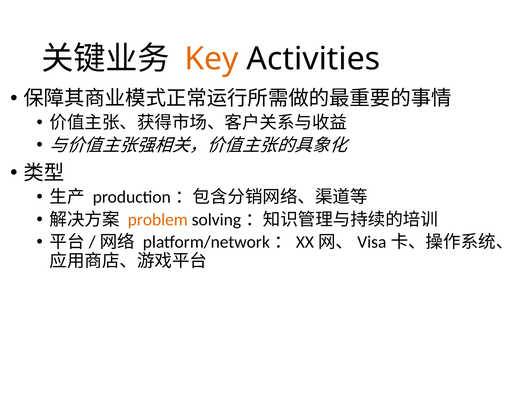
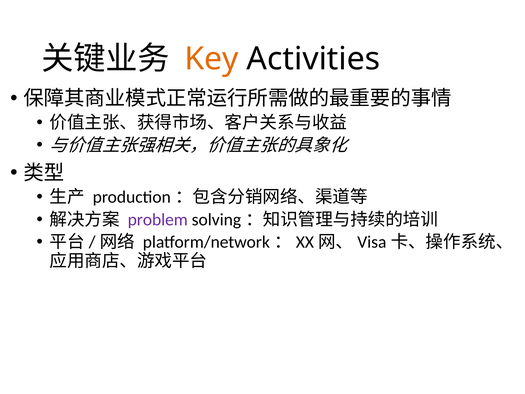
problem colour: orange -> purple
